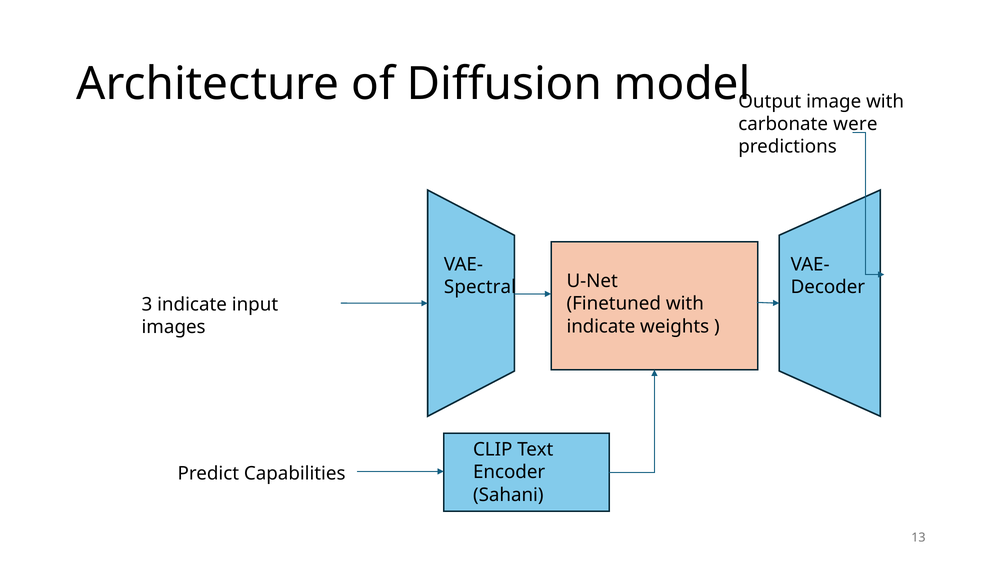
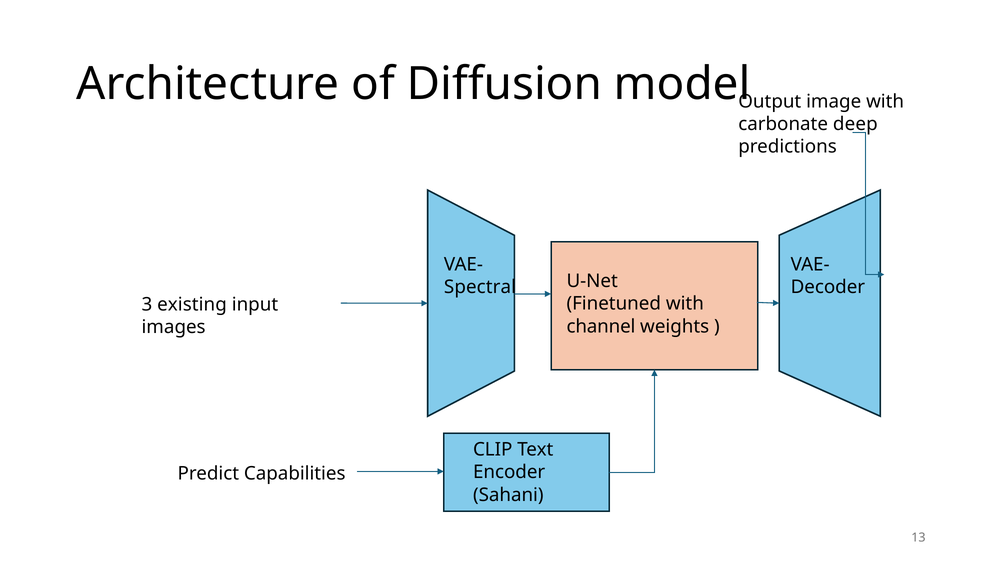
were: were -> deep
3 indicate: indicate -> existing
indicate at (601, 326): indicate -> channel
